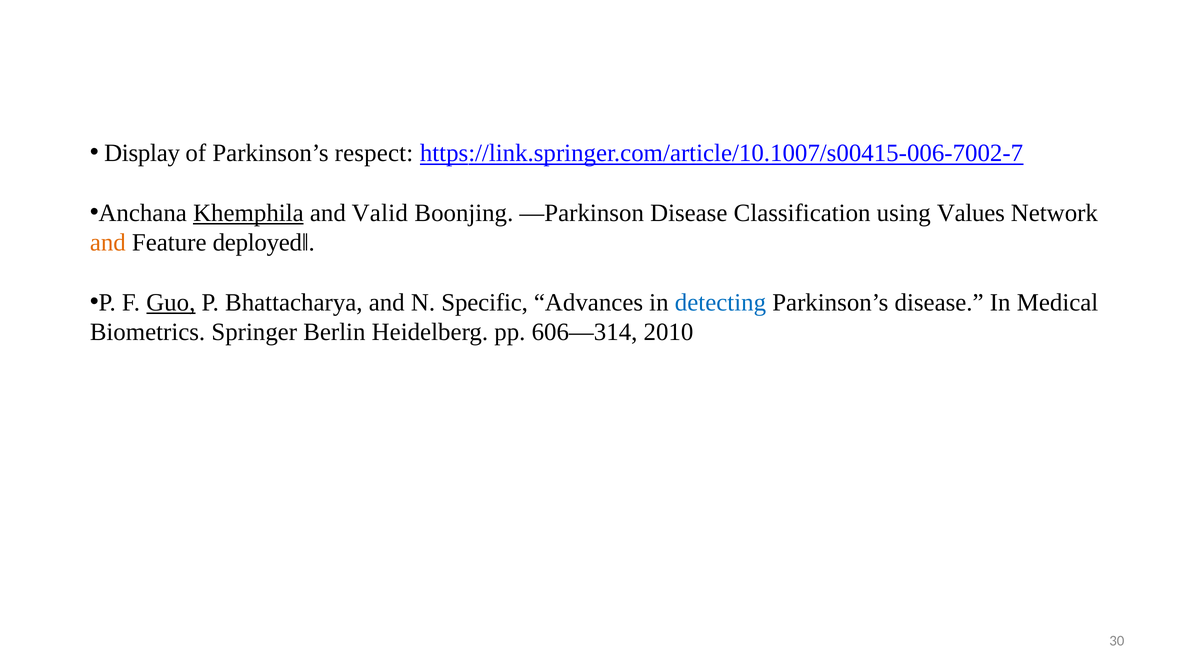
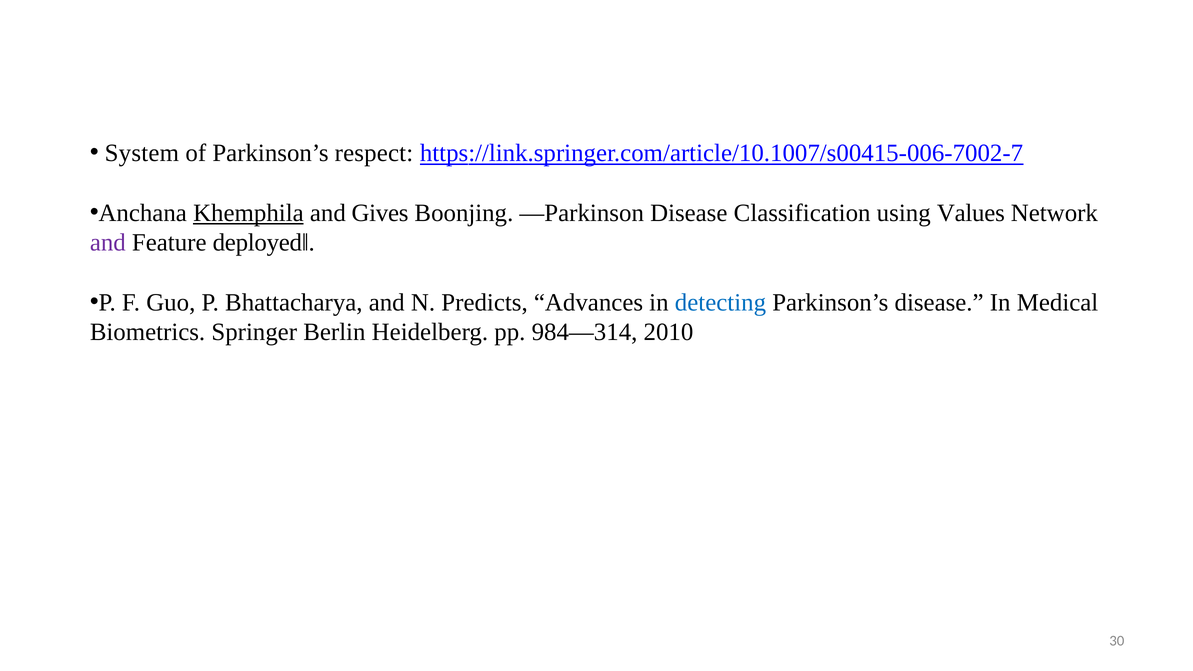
Display: Display -> System
Valid: Valid -> Gives
and at (108, 243) colour: orange -> purple
Guo underline: present -> none
Specific: Specific -> Predicts
606—314: 606—314 -> 984—314
